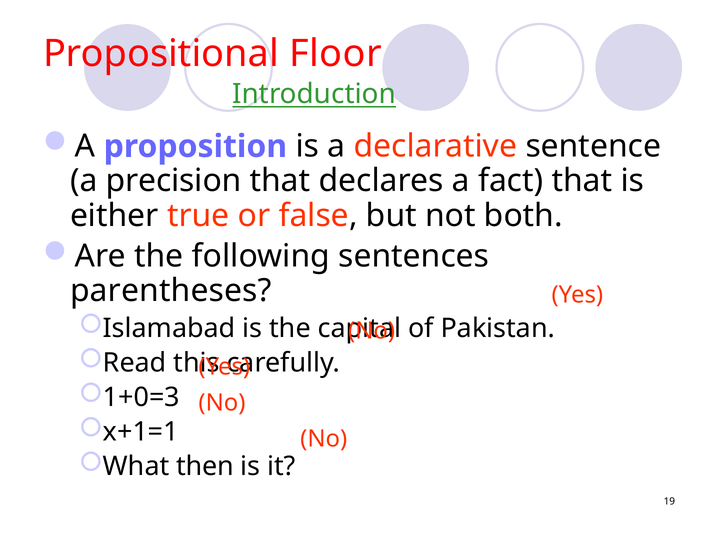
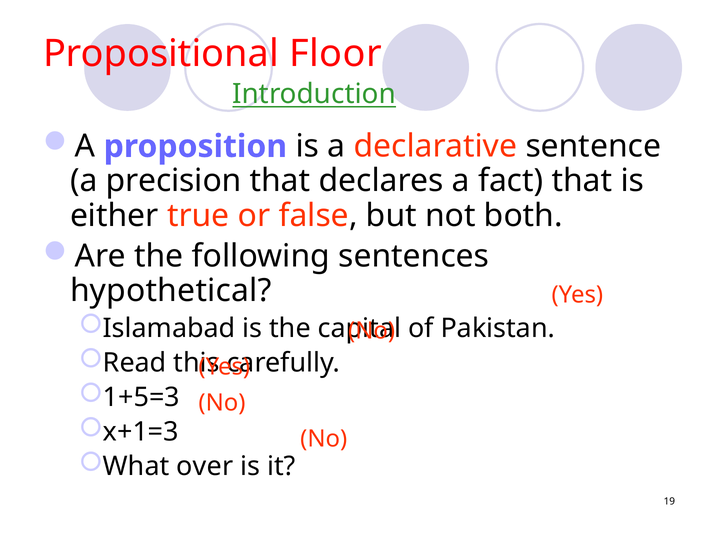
parentheses: parentheses -> hypothetical
1+0=3: 1+0=3 -> 1+5=3
x+1=1: x+1=1 -> x+1=3
then: then -> over
